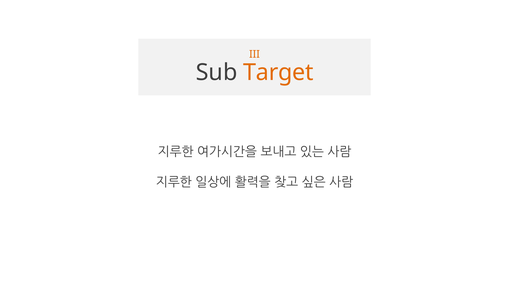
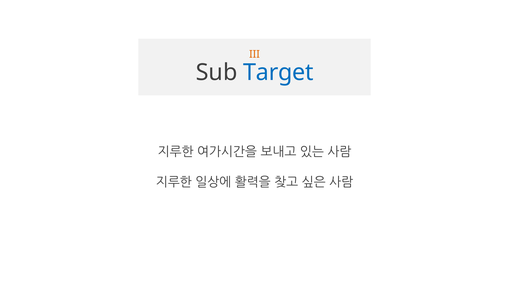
Target colour: orange -> blue
